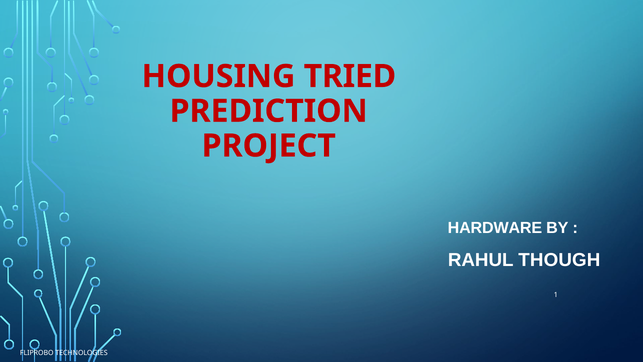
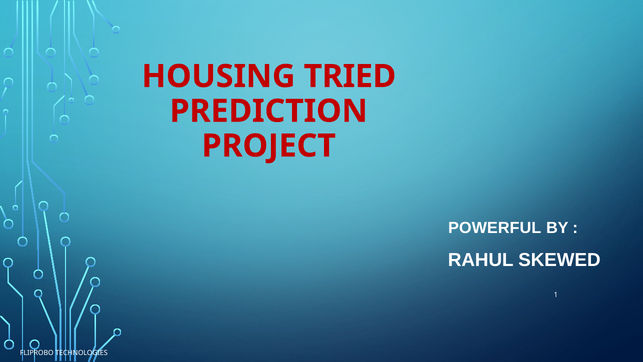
HARDWARE: HARDWARE -> POWERFUL
THOUGH: THOUGH -> SKEWED
